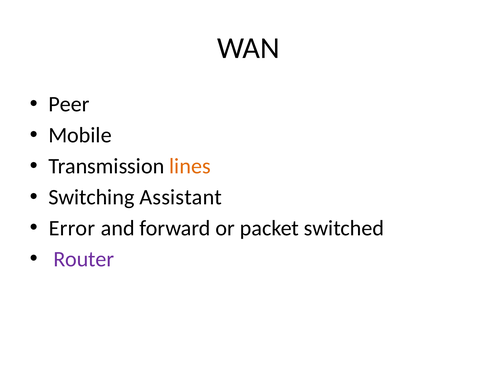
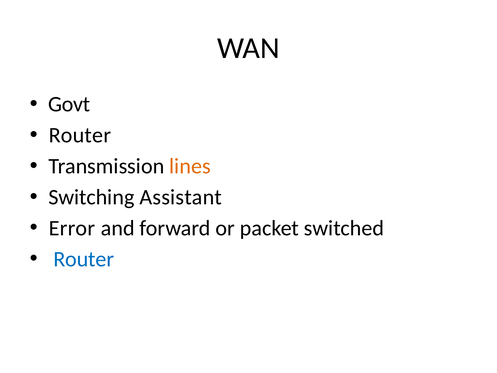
Peer: Peer -> Govt
Mobile at (80, 135): Mobile -> Router
Router at (84, 259) colour: purple -> blue
